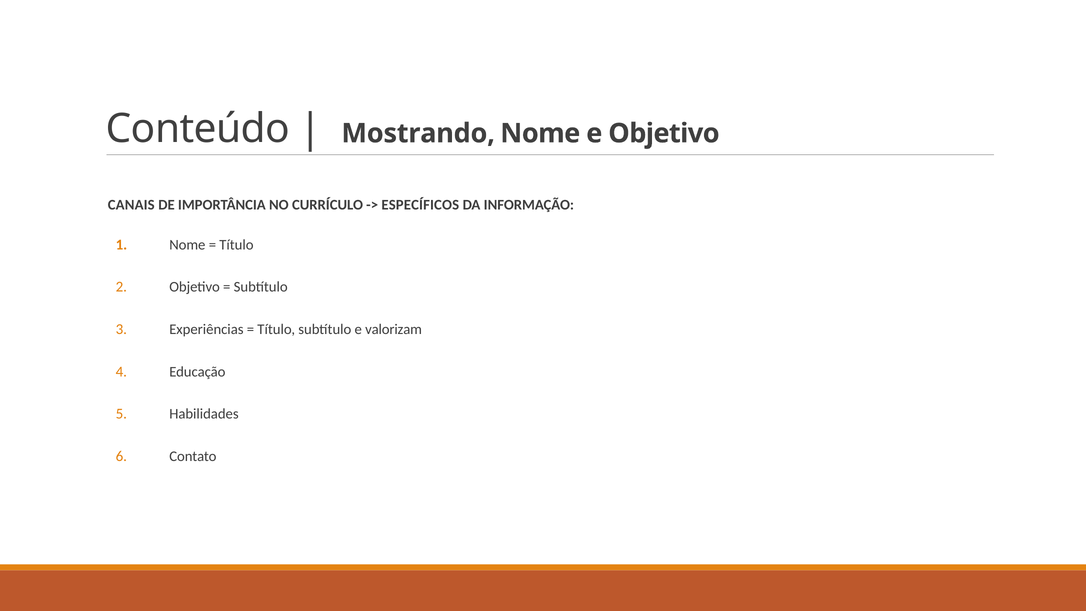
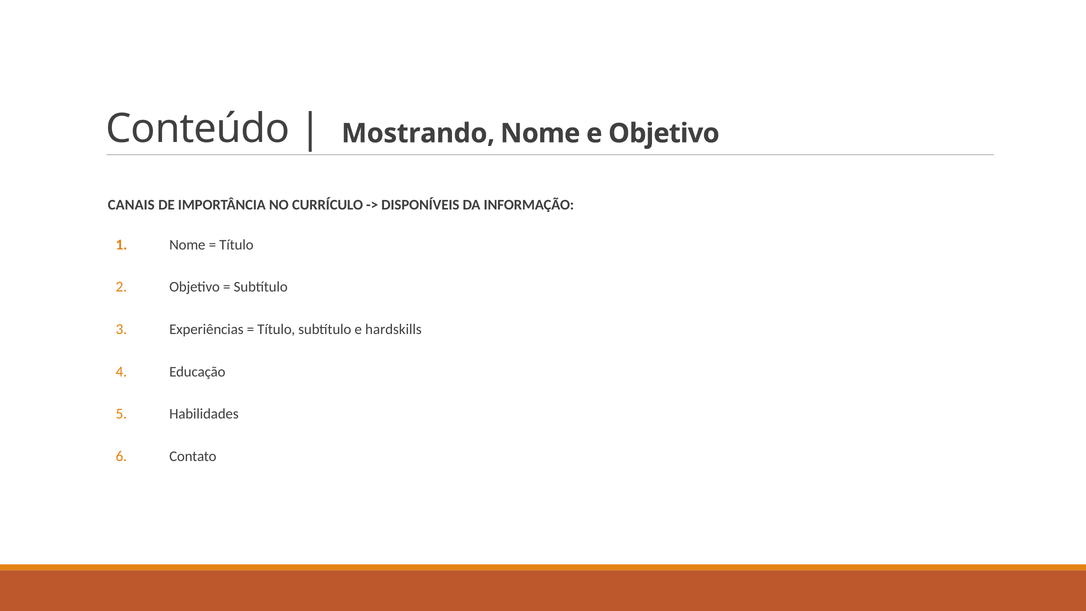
ESPECÍFICOS: ESPECÍFICOS -> DISPONÍVEIS
valorizam: valorizam -> hardskills
